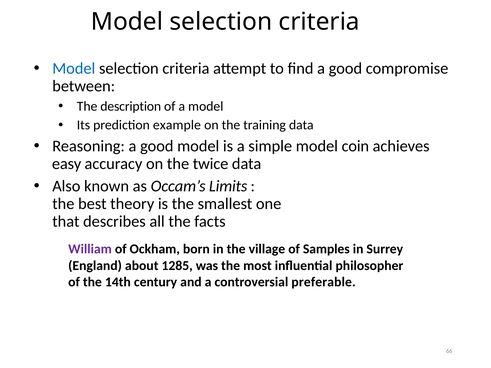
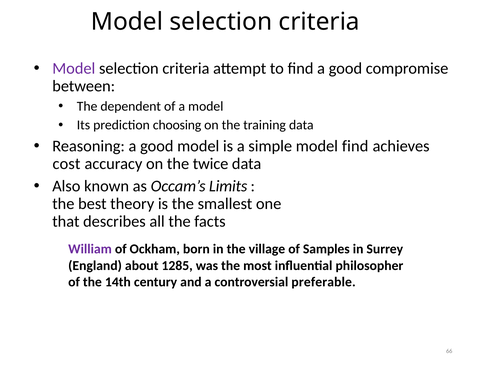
Model at (74, 68) colour: blue -> purple
description: description -> dependent
example: example -> choosing
model coin: coin -> find
easy: easy -> cost
